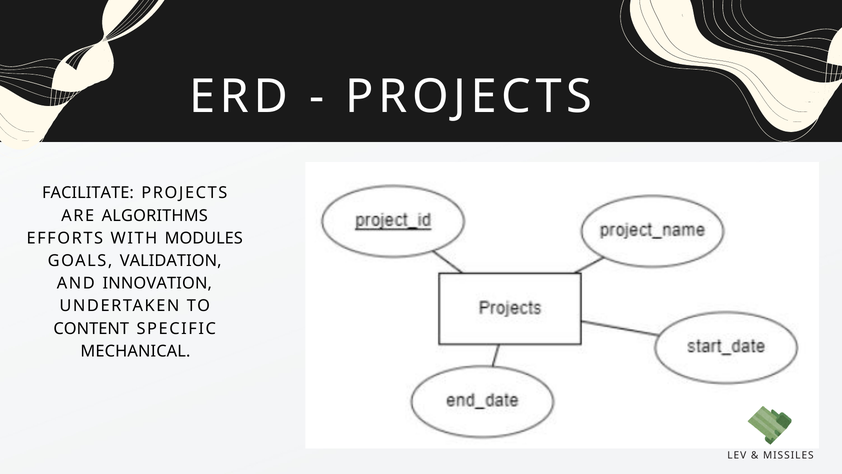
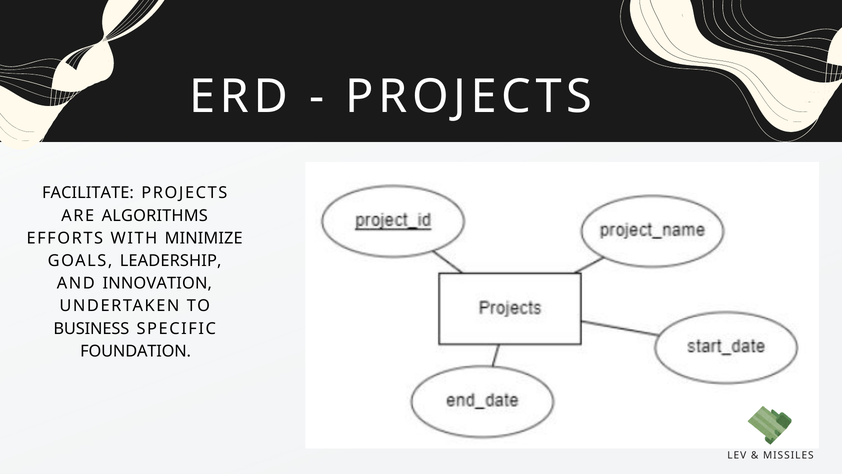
MODULES: MODULES -> MINIMIZE
VALIDATION: VALIDATION -> LEADERSHIP
CONTENT: CONTENT -> BUSINESS
MECHANICAL: MECHANICAL -> FOUNDATION
